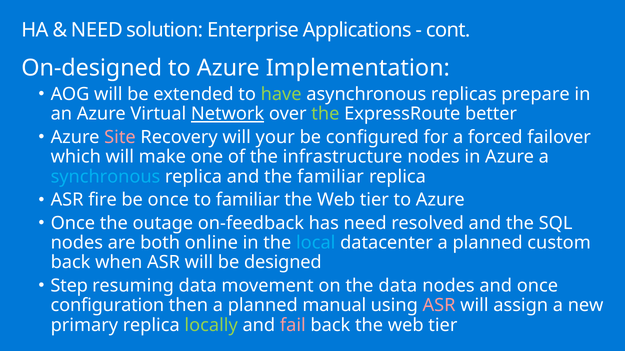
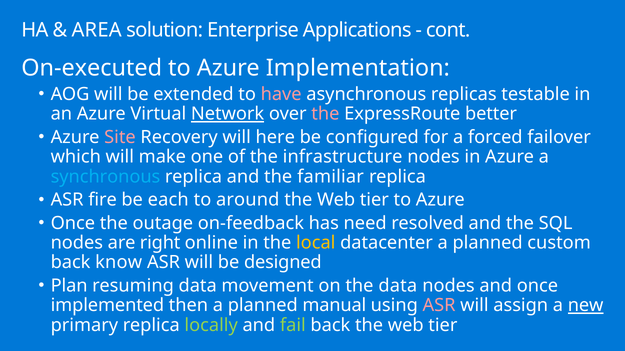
NEED at (97, 30): NEED -> AREA
On-designed: On-designed -> On-executed
have colour: light green -> pink
prepare: prepare -> testable
the at (325, 114) colour: light green -> pink
your: your -> here
be once: once -> each
to familiar: familiar -> around
both: both -> right
local colour: light blue -> yellow
when: when -> know
Step: Step -> Plan
configuration: configuration -> implemented
new underline: none -> present
fail colour: pink -> light green
